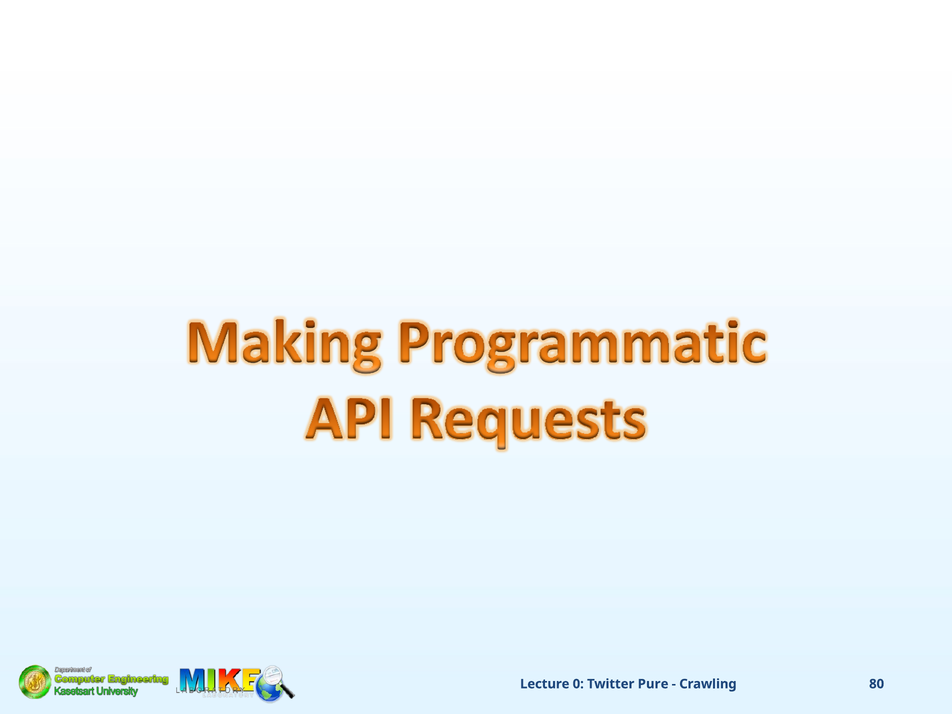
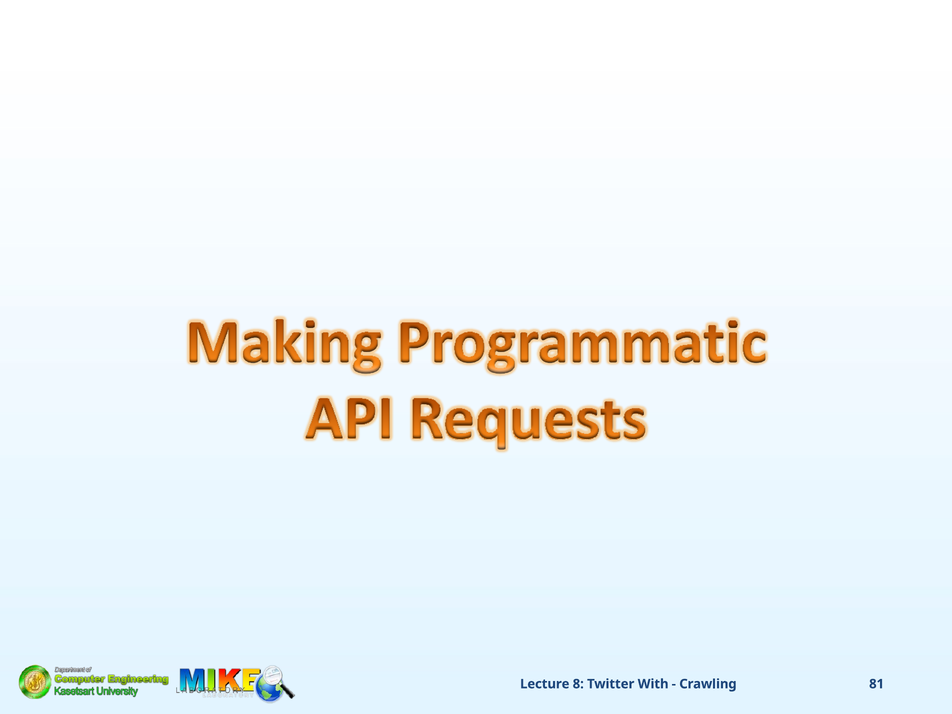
0: 0 -> 8
Pure: Pure -> With
80: 80 -> 81
